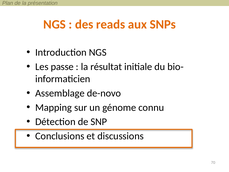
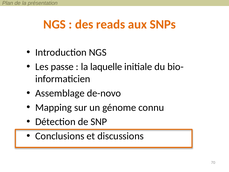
résultat: résultat -> laquelle
